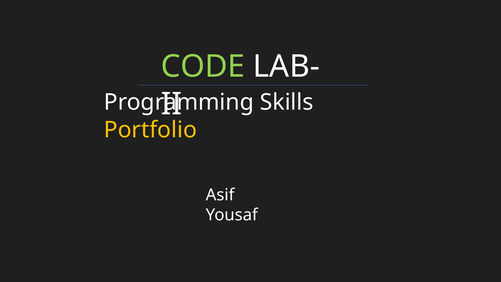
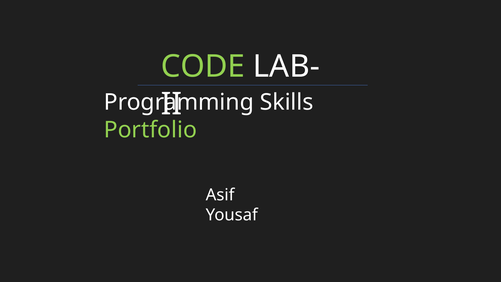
Portfolio colour: yellow -> light green
